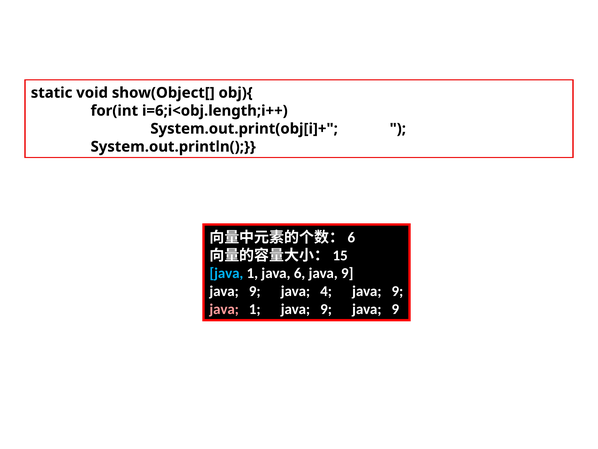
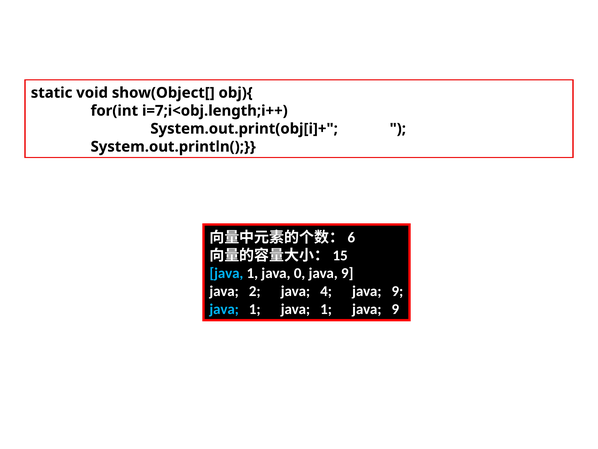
i=6;i<obj.length;i++: i=6;i<obj.length;i++ -> i=7;i<obj.length;i++
6: 6 -> 0
9 at (255, 291): 9 -> 2
java at (224, 309) colour: pink -> light blue
1 java 9: 9 -> 1
